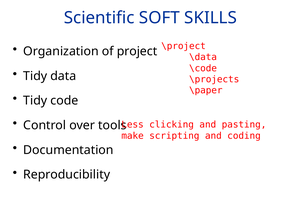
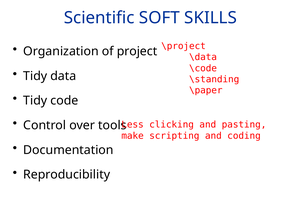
\projects: \projects -> \standing
